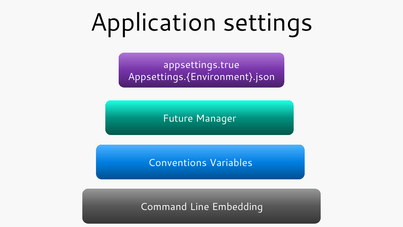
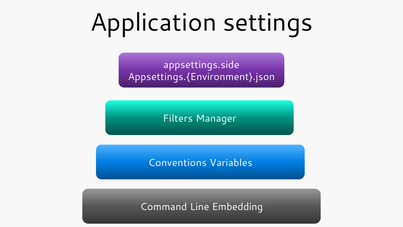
appsettings.true: appsettings.true -> appsettings.side
Future: Future -> Filters
